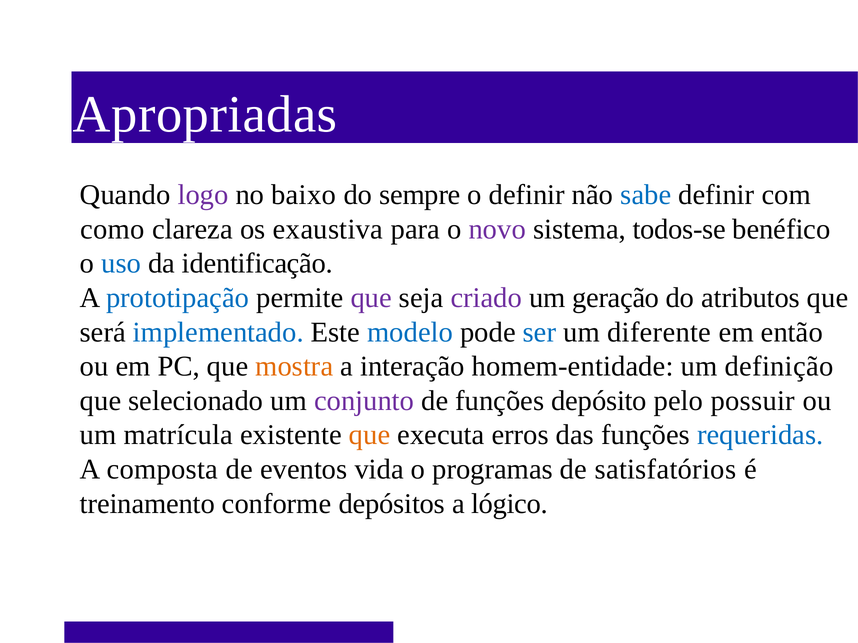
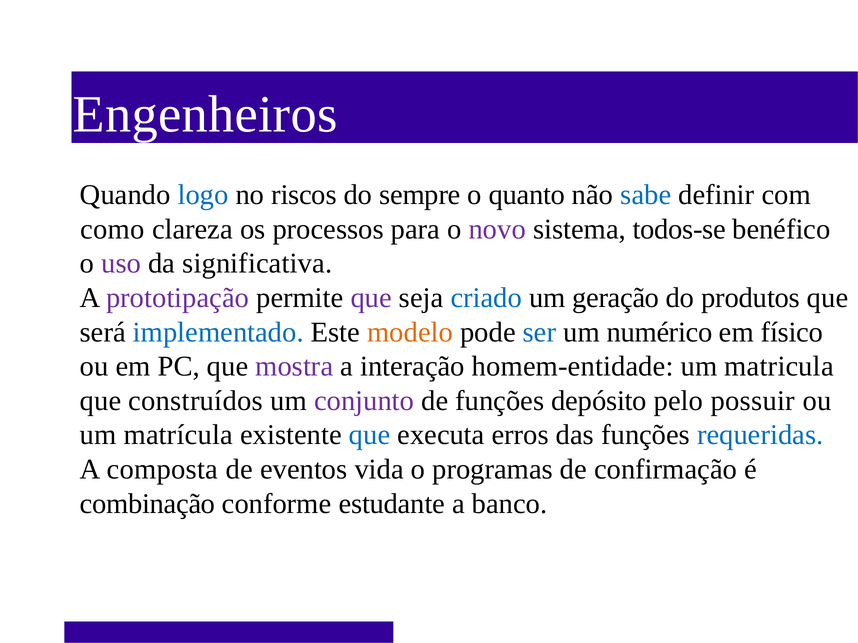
Apropriadas: Apropriadas -> Engenheiros
logo colour: purple -> blue
baixo: baixo -> riscos
o definir: definir -> quanto
exaustiva: exaustiva -> processos
uso colour: blue -> purple
identificação: identificação -> significativa
prototipação colour: blue -> purple
criado colour: purple -> blue
atributos: atributos -> produtos
modelo colour: blue -> orange
diferente: diferente -> numérico
então: então -> físico
mostra colour: orange -> purple
definição: definição -> matricula
selecionado: selecionado -> construídos
que at (370, 435) colour: orange -> blue
satisfatórios: satisfatórios -> confirmação
treinamento: treinamento -> combinação
depósitos: depósitos -> estudante
lógico: lógico -> banco
